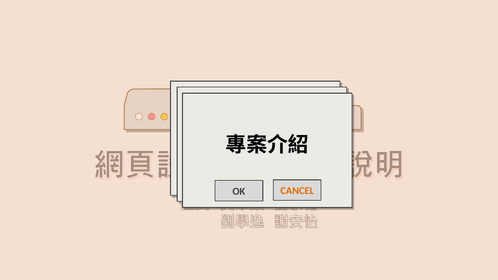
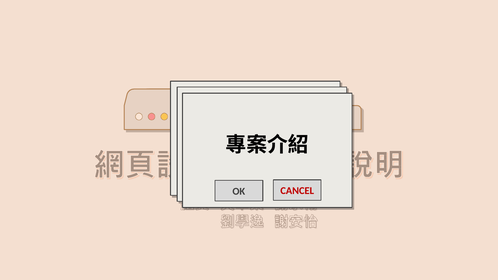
CANCEL at (297, 191) colour: orange -> red
